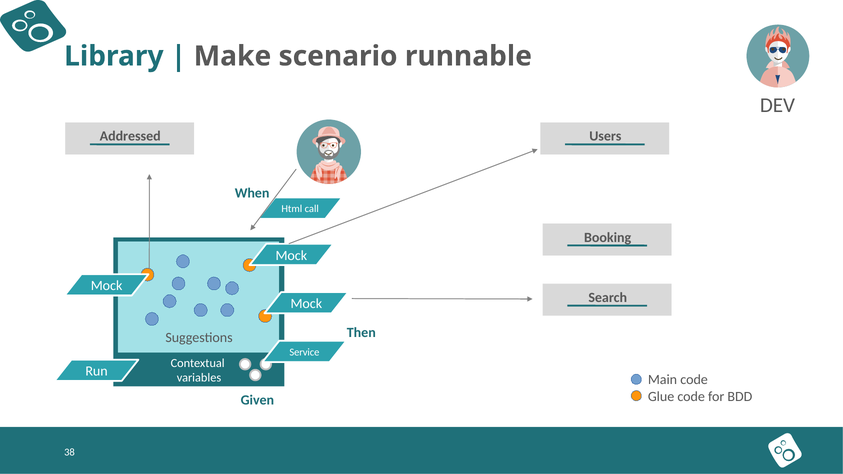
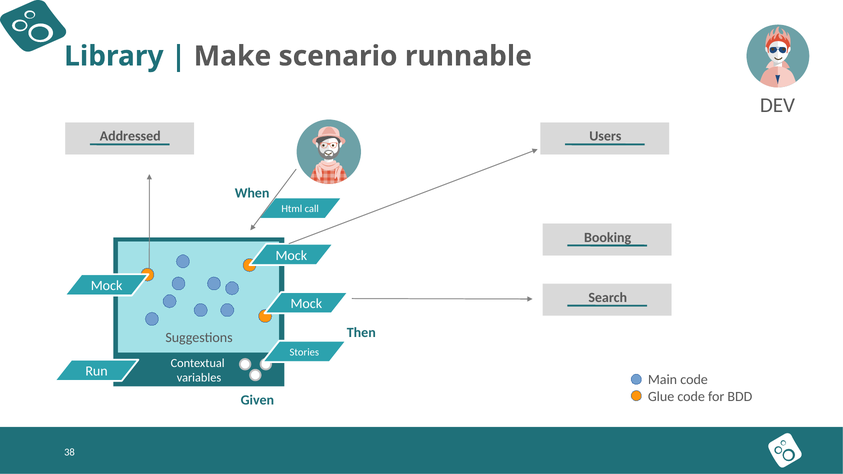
Service: Service -> Stories
